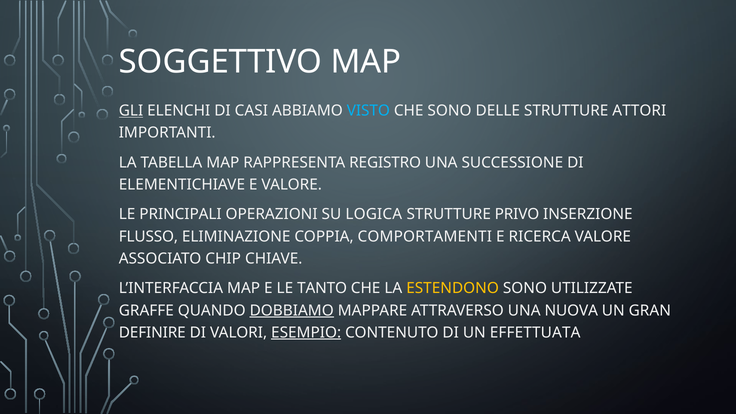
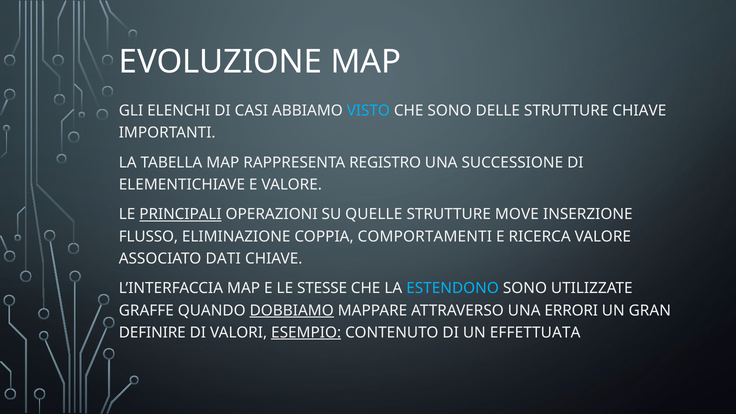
SOGGETTIVO: SOGGETTIVO -> EVOLUZIONE
GLI underline: present -> none
STRUTTURE ATTORI: ATTORI -> CHIAVE
PRINCIPALI underline: none -> present
LOGICA: LOGICA -> QUELLE
PRIVO: PRIVO -> MOVE
CHIP: CHIP -> DATI
TANTO: TANTO -> STESSE
ESTENDONO colour: yellow -> light blue
NUOVA: NUOVA -> ERRORI
